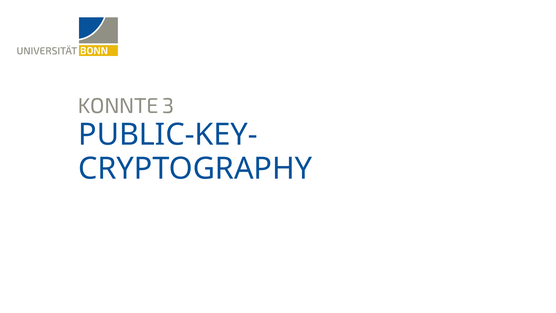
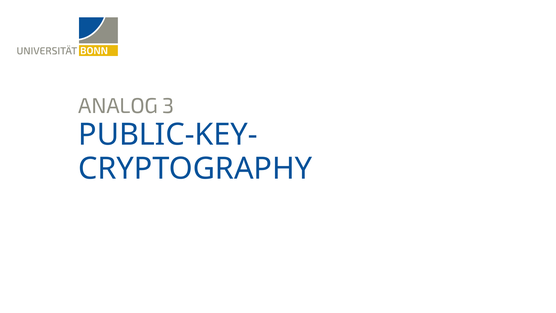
KONNTE: KONNTE -> ANALOG
